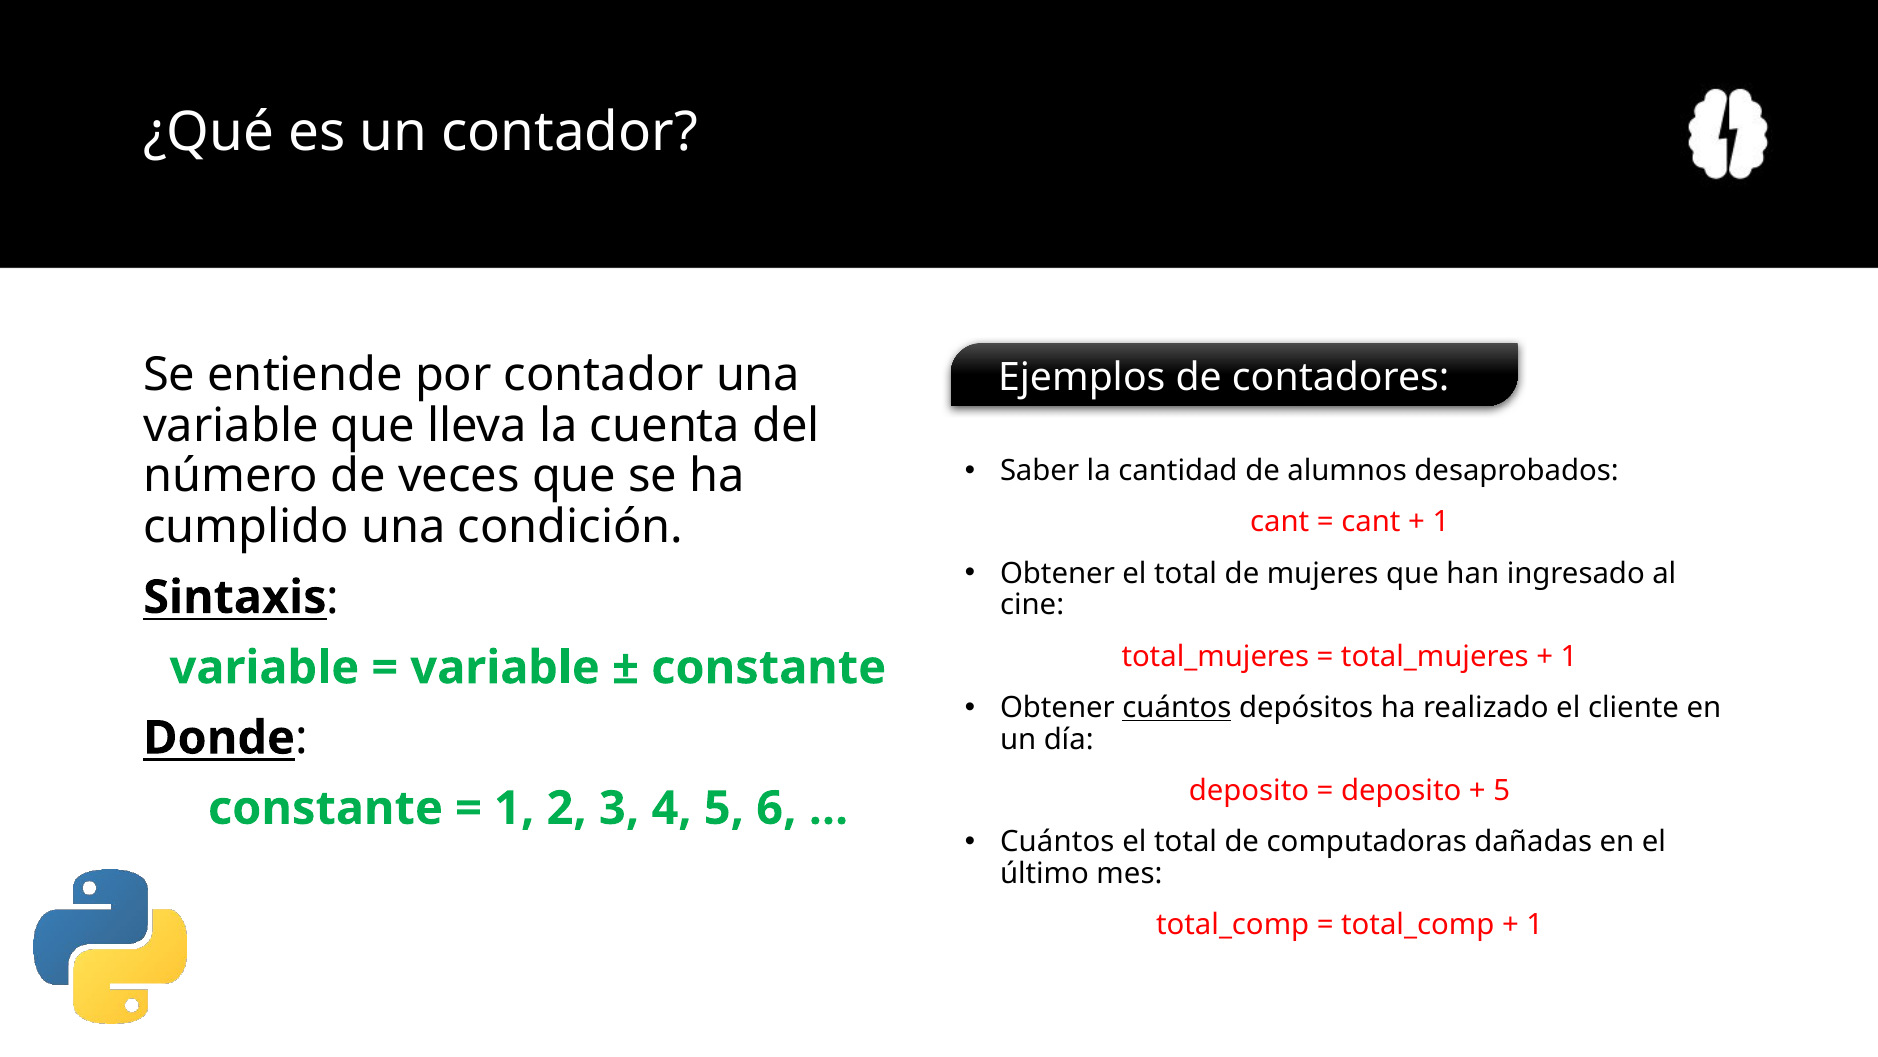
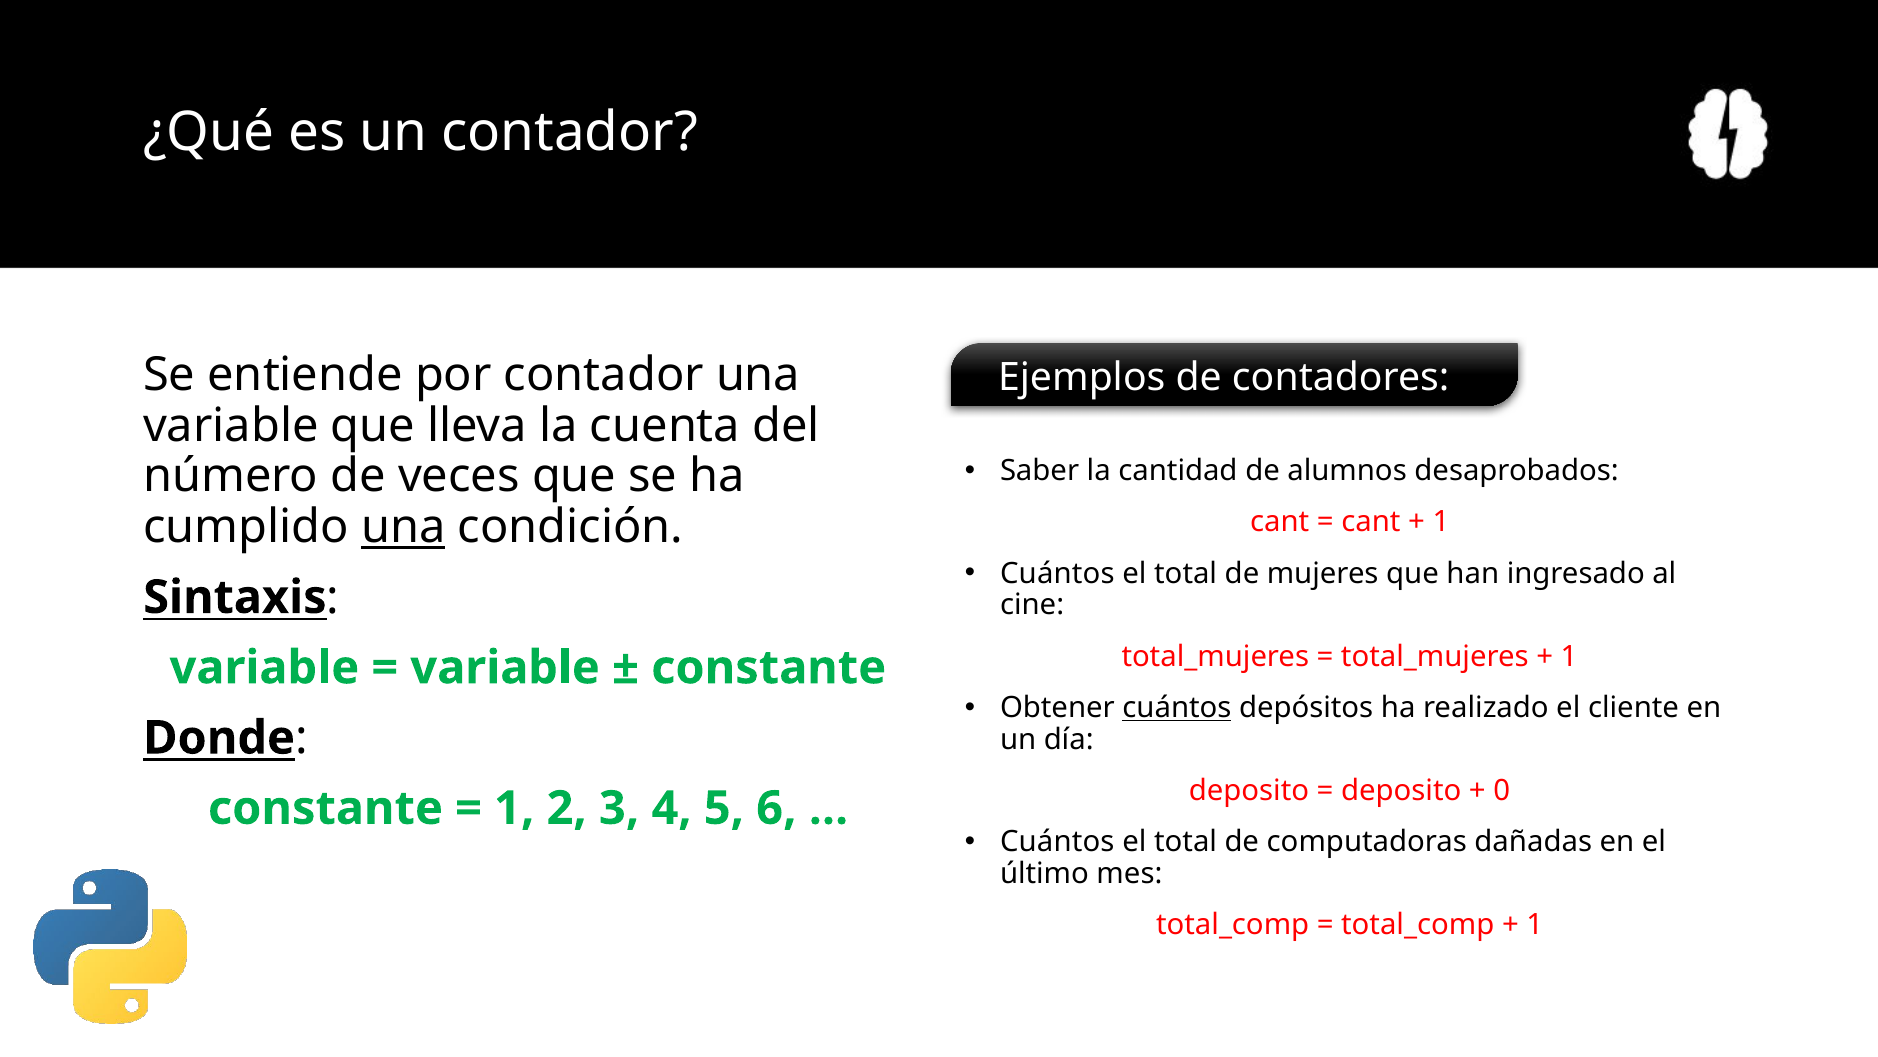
una at (403, 527) underline: none -> present
Obtener at (1057, 573): Obtener -> Cuántos
5 at (1502, 790): 5 -> 0
